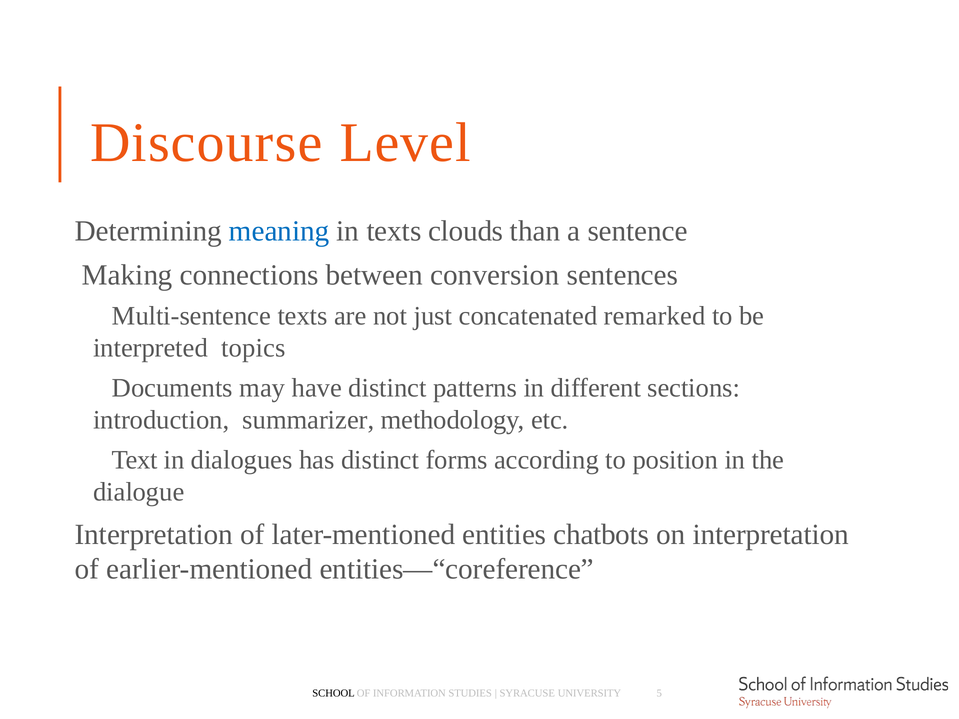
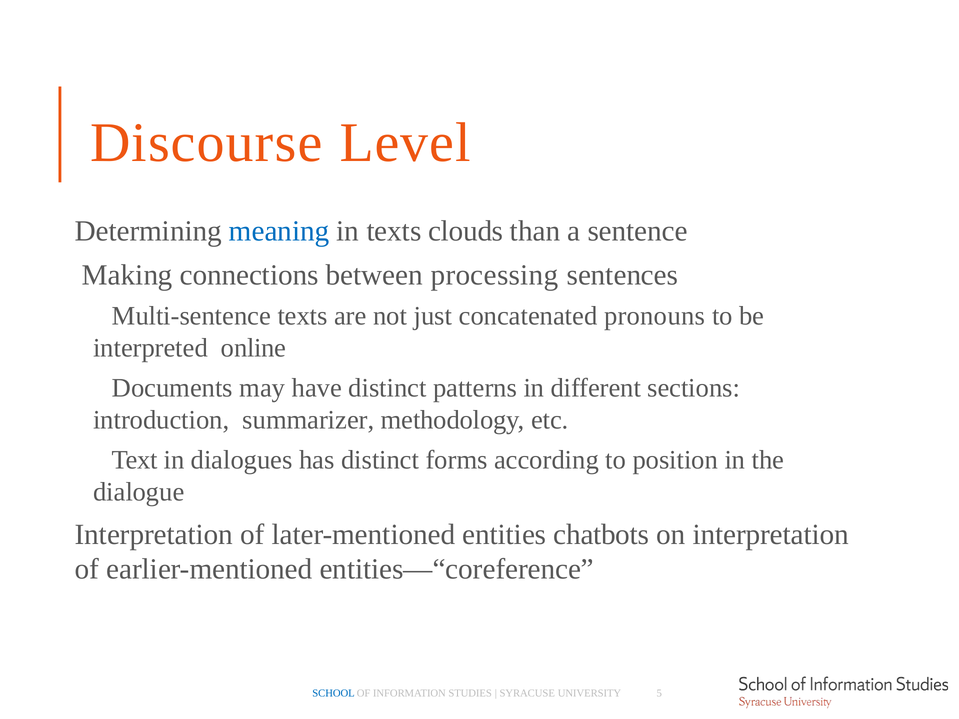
conversion: conversion -> processing
remarked: remarked -> pronouns
topics: topics -> online
SCHOOL colour: black -> blue
